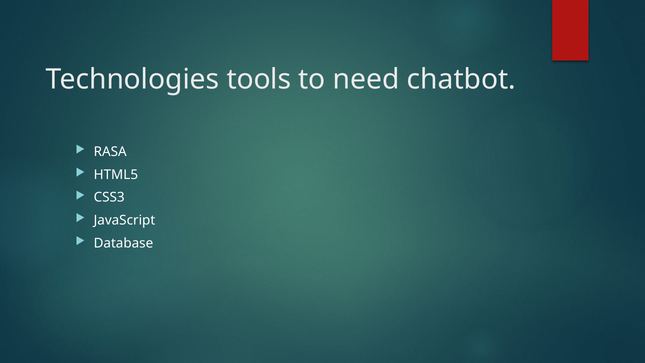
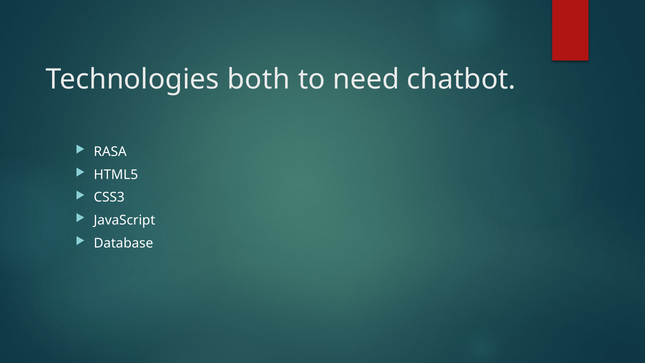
tools: tools -> both
